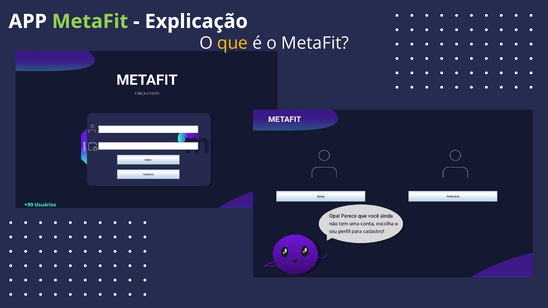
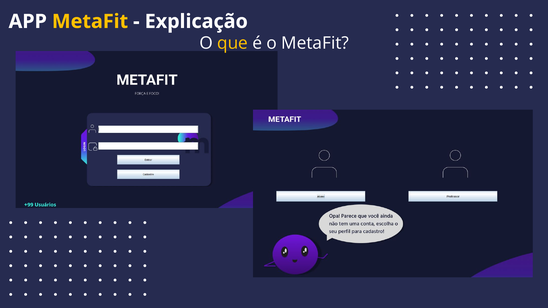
MetaFit at (90, 21) colour: light green -> yellow
